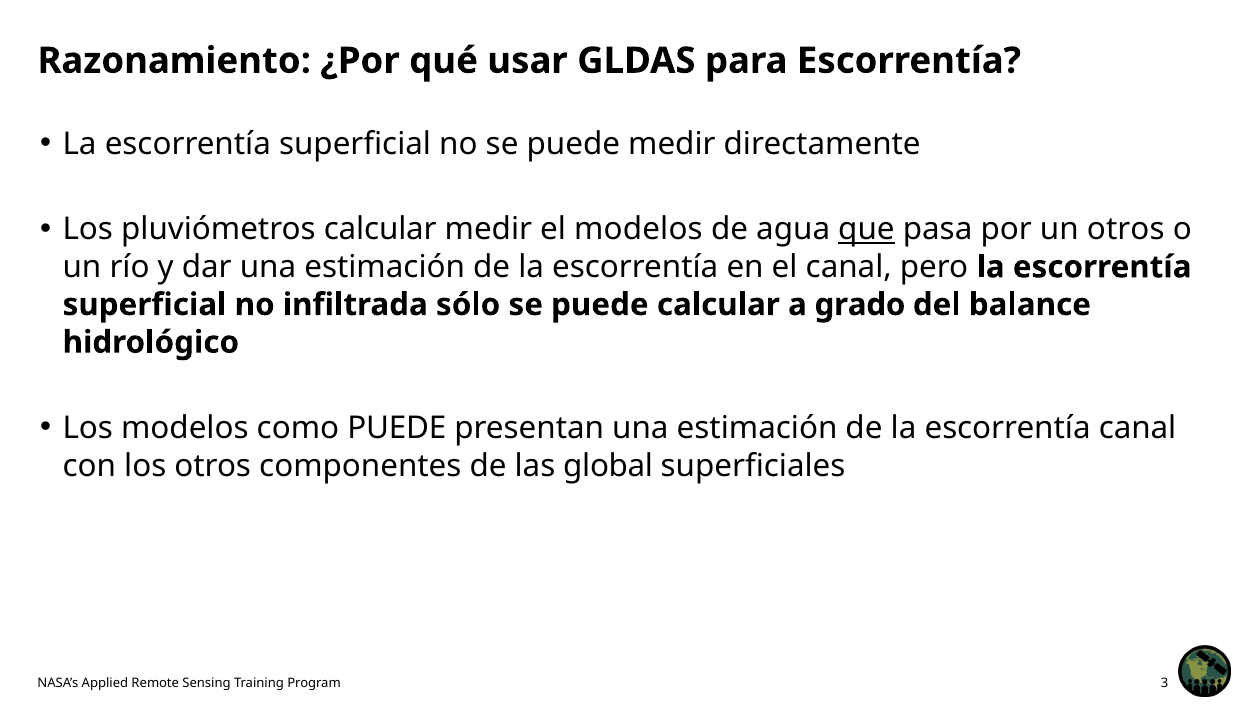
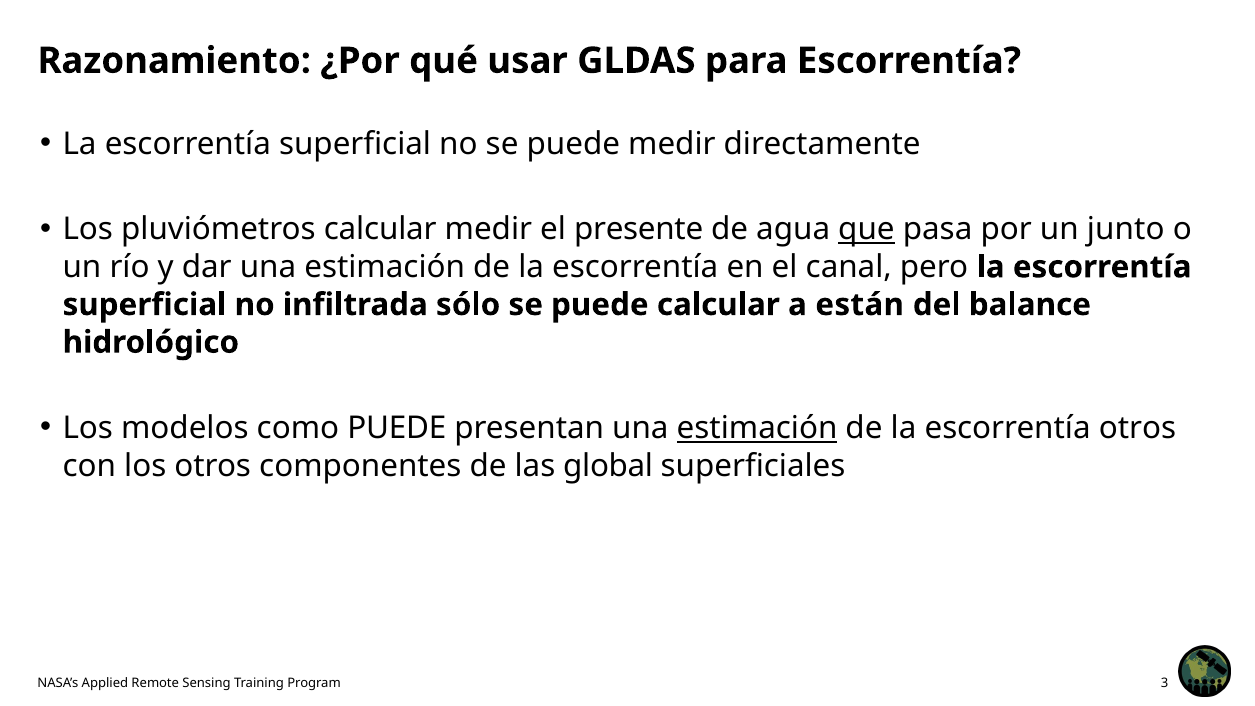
el modelos: modelos -> presente
un otros: otros -> junto
grado: grado -> están
estimación at (757, 428) underline: none -> present
escorrentía canal: canal -> otros
